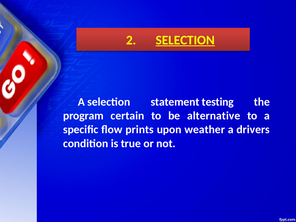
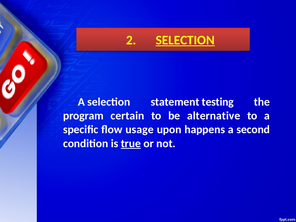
prints: prints -> usage
weather: weather -> happens
drivers: drivers -> second
true underline: none -> present
